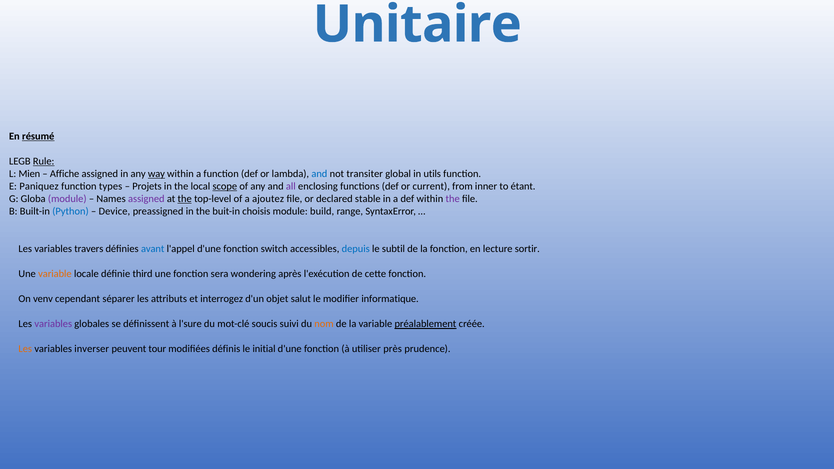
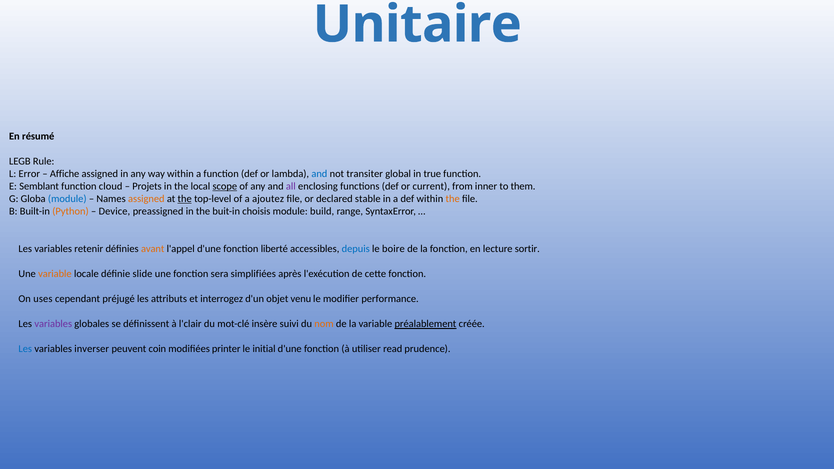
résumé underline: present -> none
Rule underline: present -> none
Mien: Mien -> Error
way underline: present -> none
utils: utils -> true
Paniquez: Paniquez -> Semblant
types: types -> cloud
étant: étant -> them
module at (67, 199) colour: purple -> blue
assigned at (146, 199) colour: purple -> orange
the at (453, 199) colour: purple -> orange
Python colour: blue -> orange
travers: travers -> retenir
avant colour: blue -> orange
switch: switch -> liberté
subtil: subtil -> boire
third: third -> slide
wondering: wondering -> simplifiées
venv: venv -> uses
séparer: séparer -> préjugé
salut: salut -> venu
informatique: informatique -> performance
l'sure: l'sure -> l'clair
soucis: soucis -> insère
Les at (25, 349) colour: orange -> blue
tour: tour -> coin
définis: définis -> printer
près: près -> read
